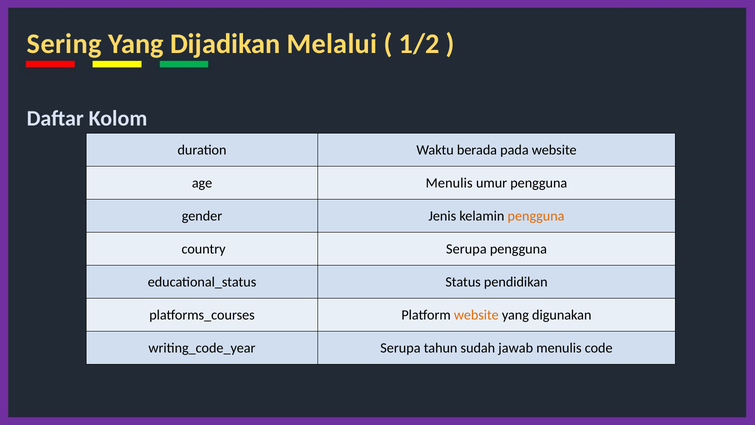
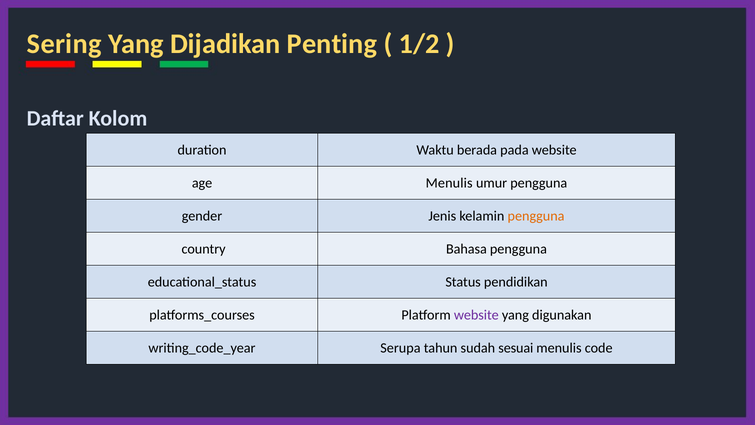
Melalui: Melalui -> Penting
country Serupa: Serupa -> Bahasa
website at (476, 315) colour: orange -> purple
jawab: jawab -> sesuai
